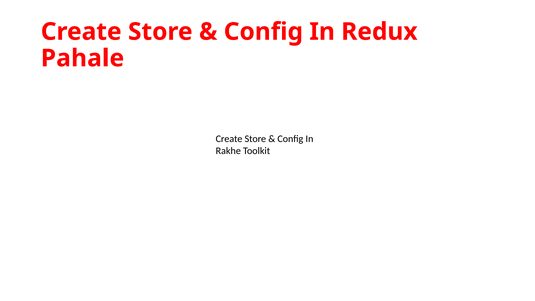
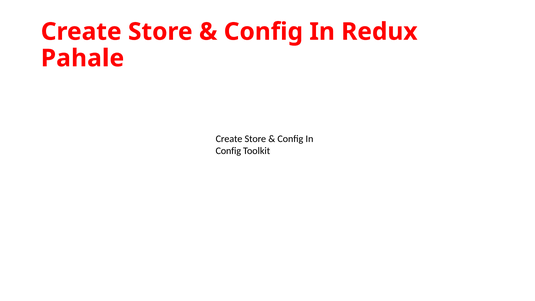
Rakhe at (228, 151): Rakhe -> Config
